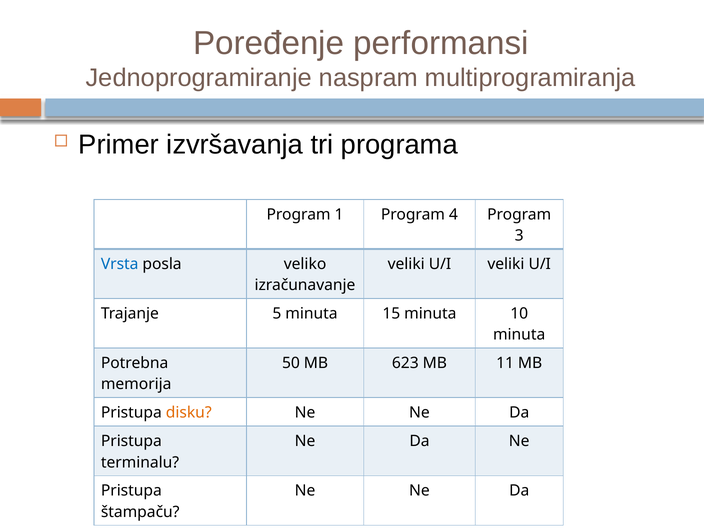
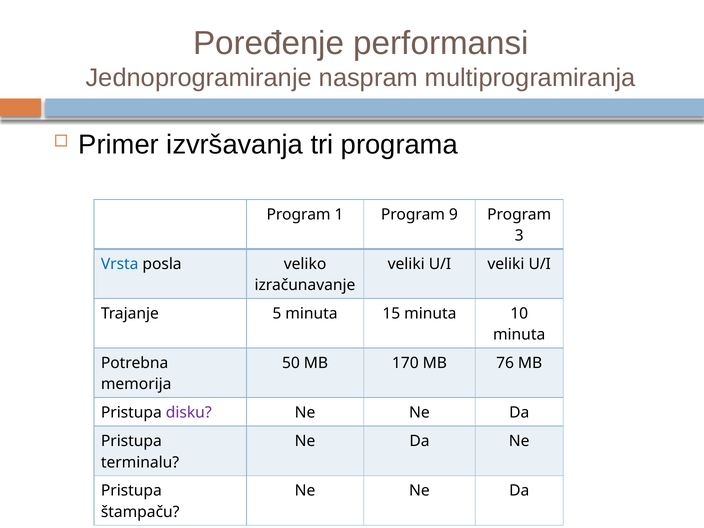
4: 4 -> 9
623: 623 -> 170
11: 11 -> 76
disku colour: orange -> purple
